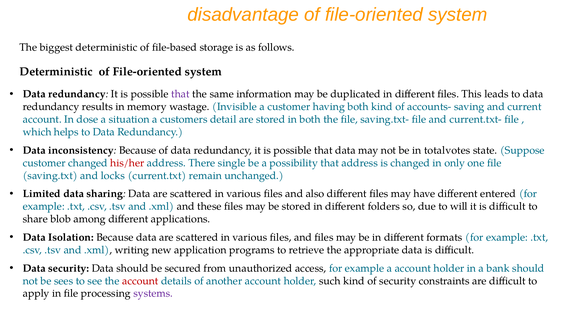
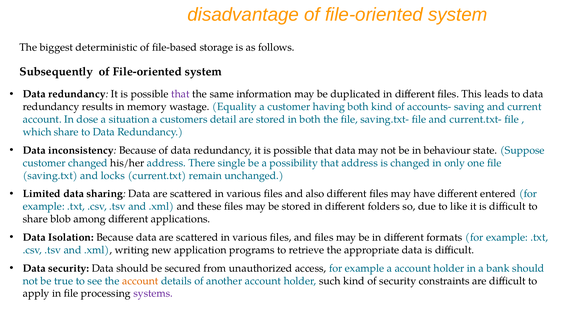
Deterministic at (56, 72): Deterministic -> Subsequently
Invisible: Invisible -> Equality
which helps: helps -> share
totalvotes: totalvotes -> behaviour
his/her colour: red -> black
will: will -> like
sees: sees -> true
account at (140, 281) colour: red -> orange
